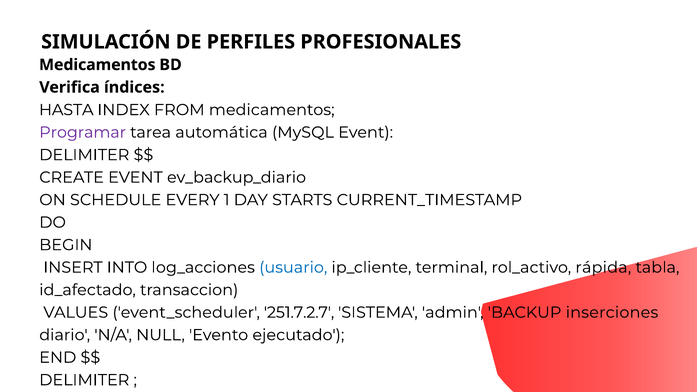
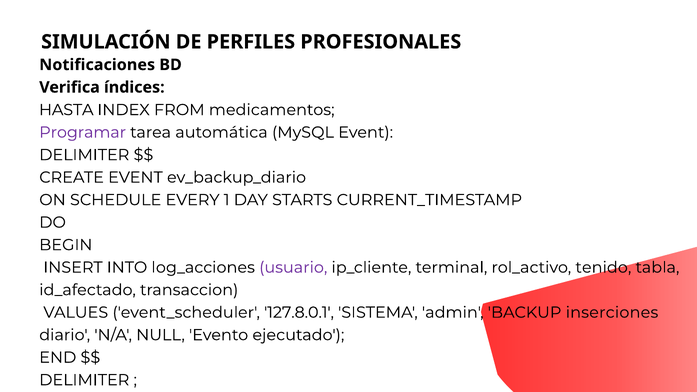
Medicamentos at (97, 65): Medicamentos -> Notificaciones
usuario colour: blue -> purple
rápida: rápida -> tenido
251.7.2.7: 251.7.2.7 -> 127.8.0.1
